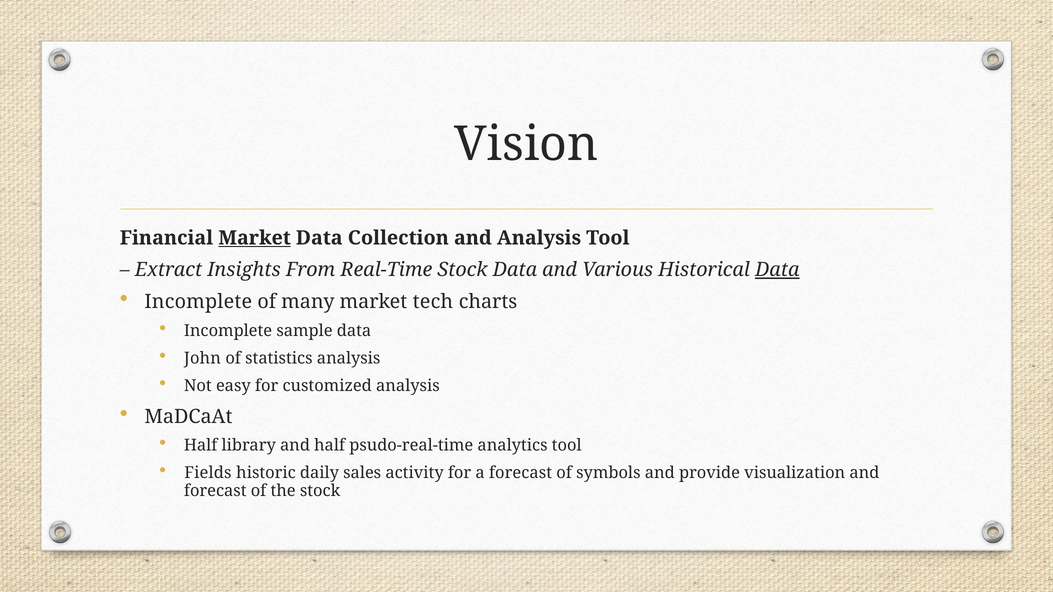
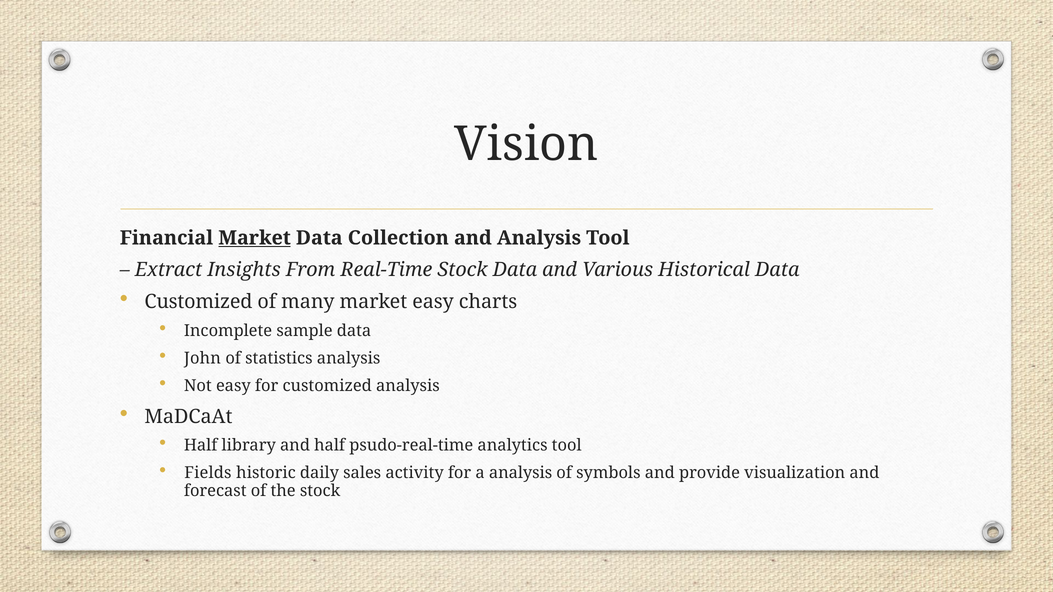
Data at (777, 270) underline: present -> none
Incomplete at (198, 302): Incomplete -> Customized
market tech: tech -> easy
a forecast: forecast -> analysis
